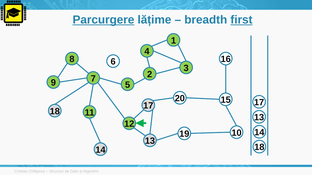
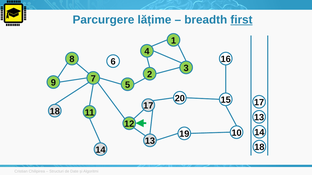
Parcurgere underline: present -> none
